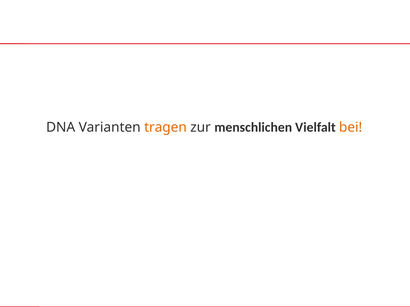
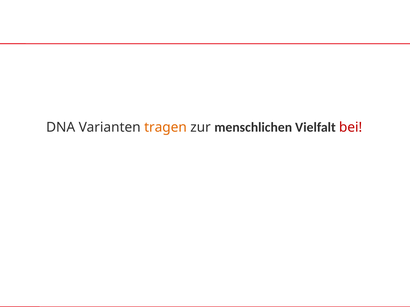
bei colour: orange -> red
